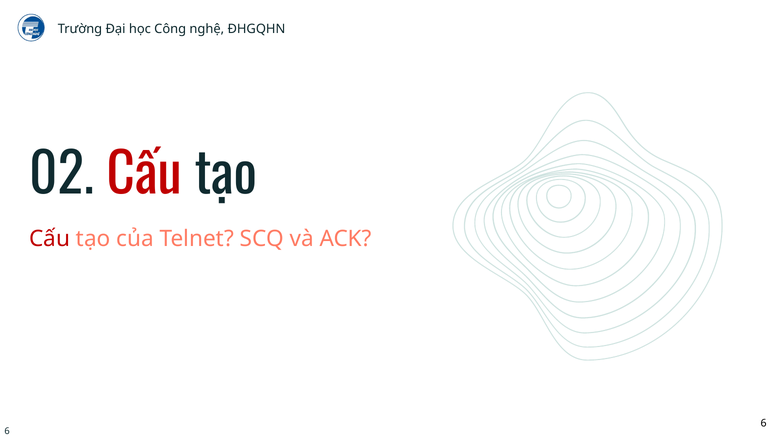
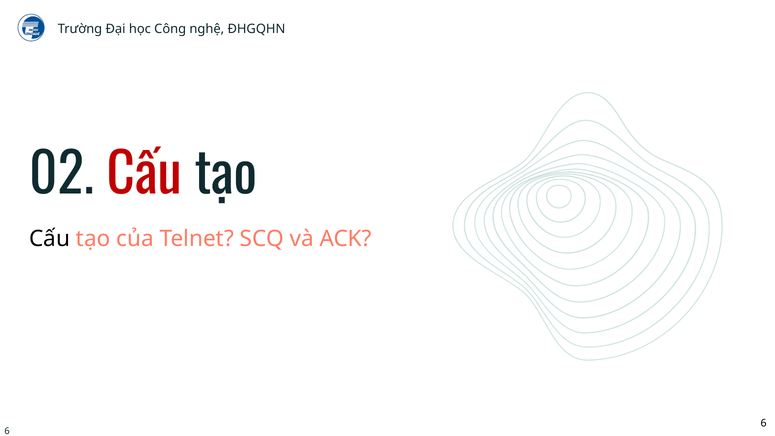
Cấu at (50, 239) colour: red -> black
